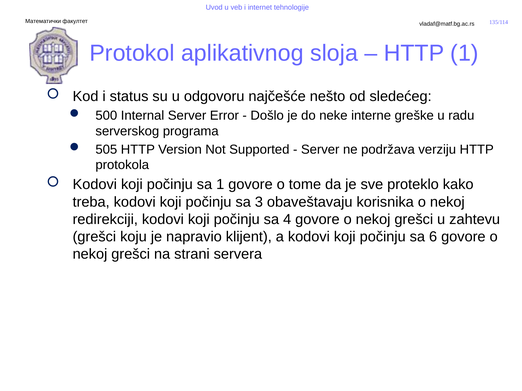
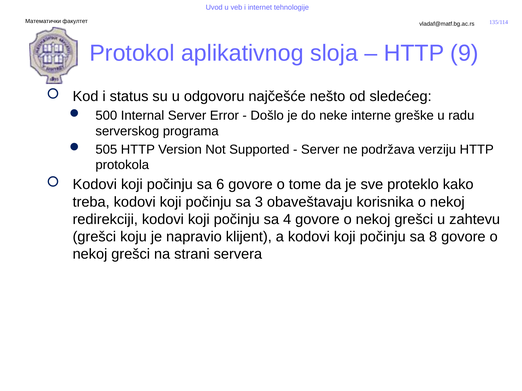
HTTP 1: 1 -> 9
sa 1: 1 -> 6
6: 6 -> 8
